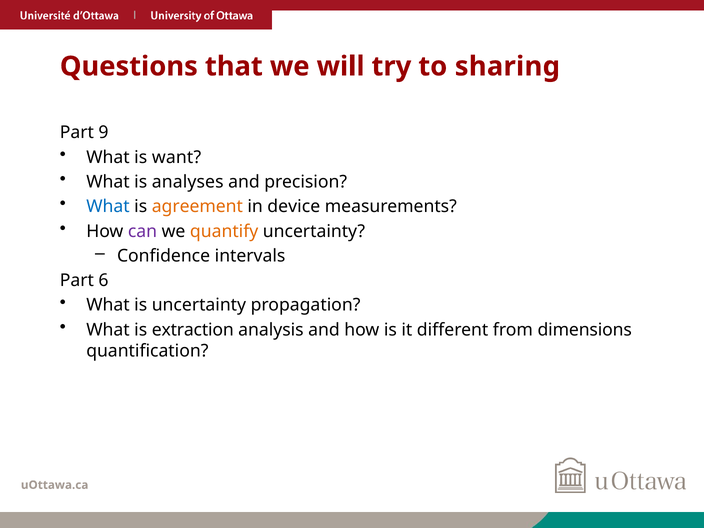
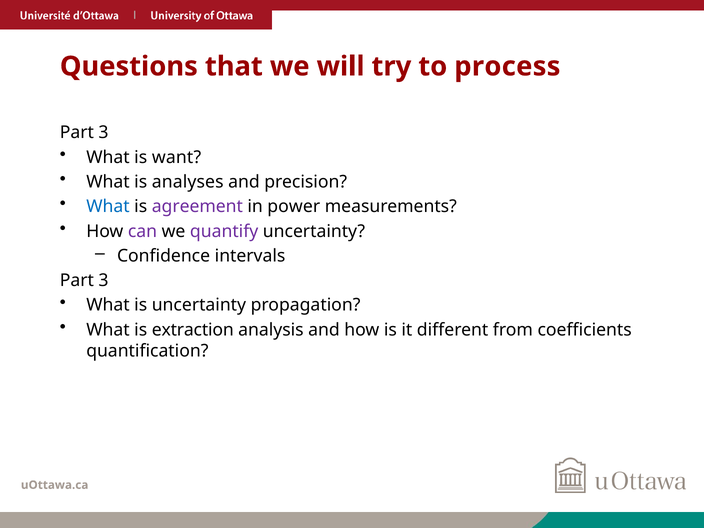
sharing: sharing -> process
9 at (104, 133): 9 -> 3
agreement colour: orange -> purple
device: device -> power
quantify colour: orange -> purple
6 at (104, 280): 6 -> 3
dimensions: dimensions -> coefficients
